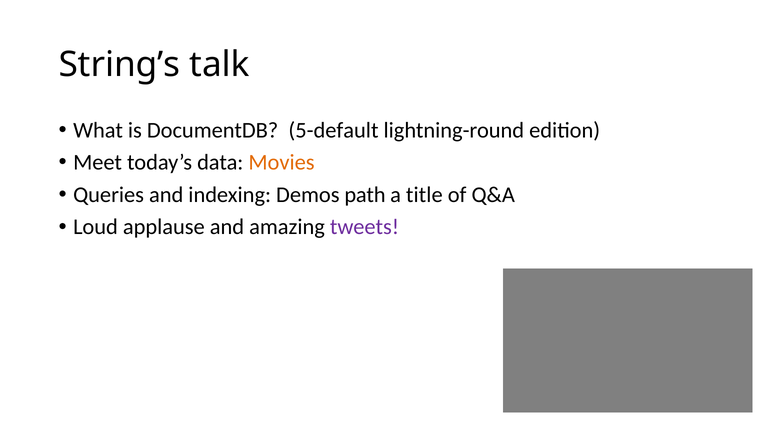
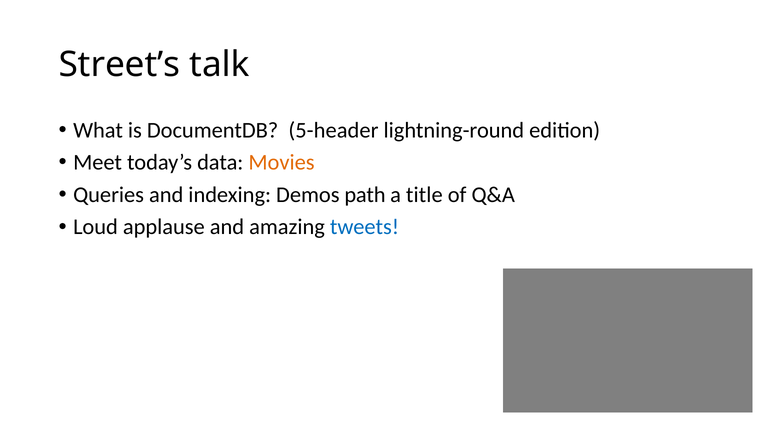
String’s: String’s -> Street’s
5-default: 5-default -> 5-header
tweets colour: purple -> blue
